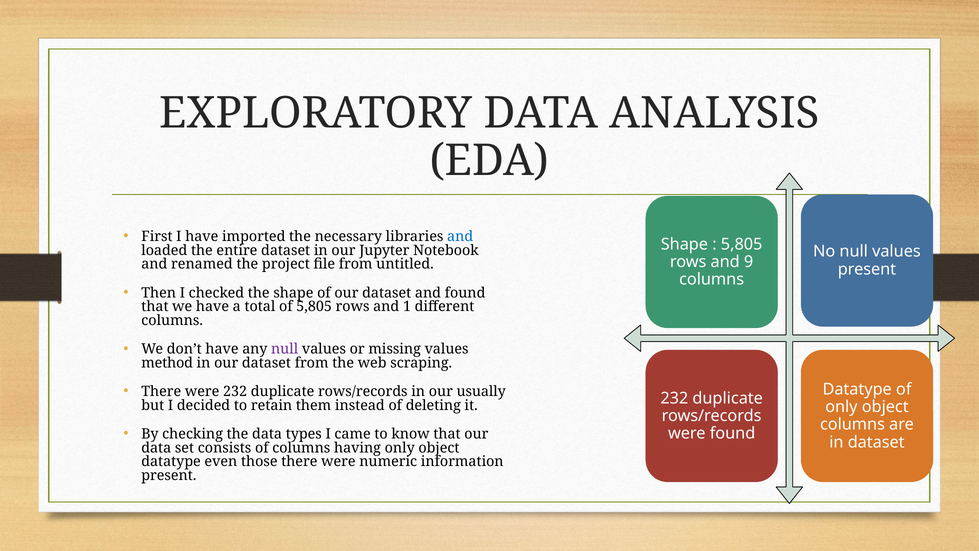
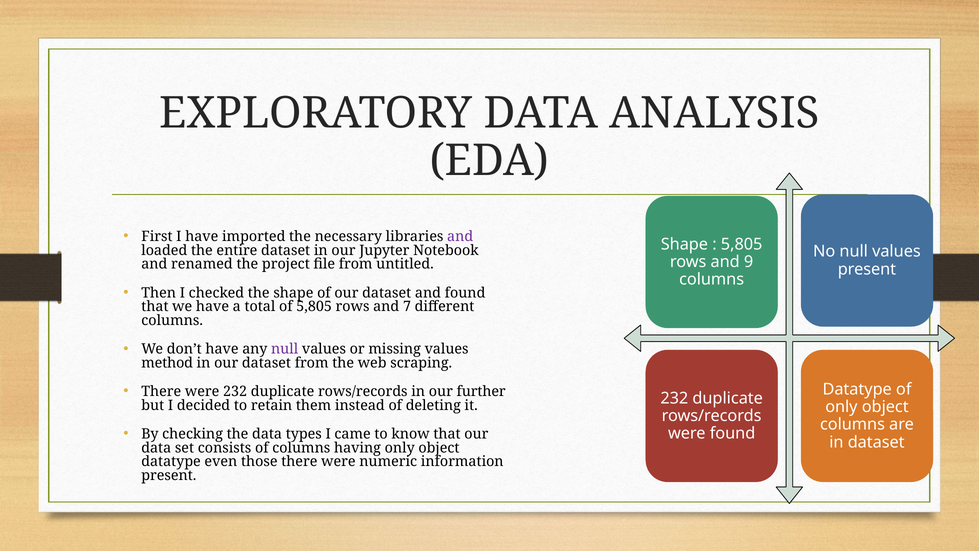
and at (460, 236) colour: blue -> purple
1: 1 -> 7
usually: usually -> further
